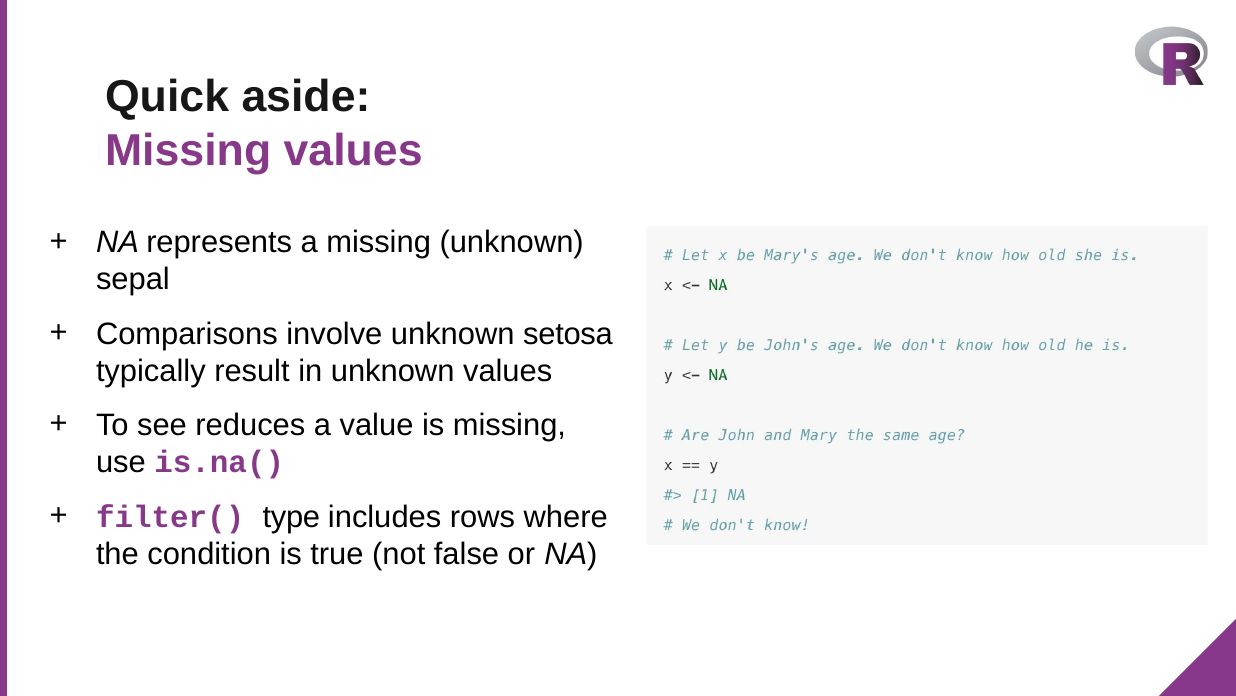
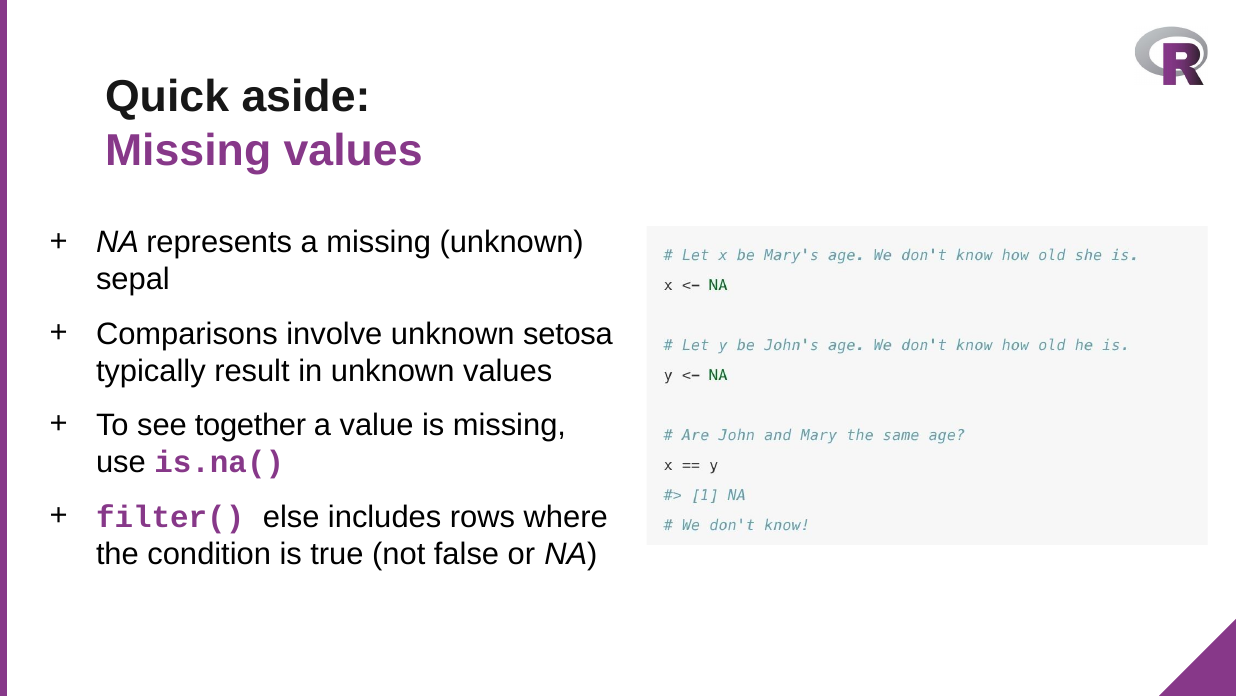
reduces: reduces -> together
type: type -> else
